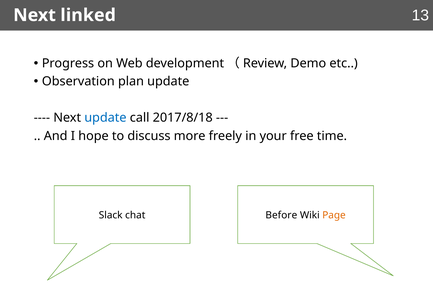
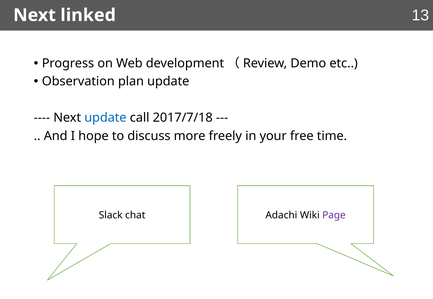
2017/8/18: 2017/8/18 -> 2017/7/18
Before: Before -> Adachi
Page colour: orange -> purple
